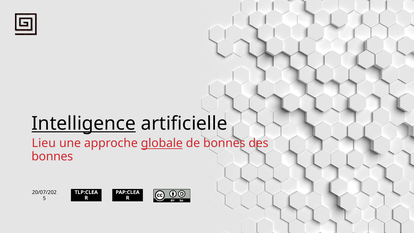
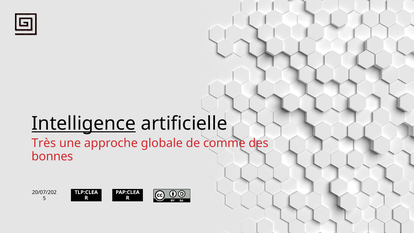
Lieu: Lieu -> Très
globale underline: present -> none
de bonnes: bonnes -> comme
